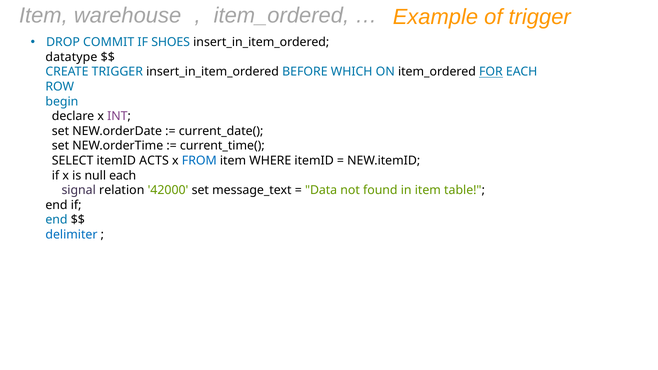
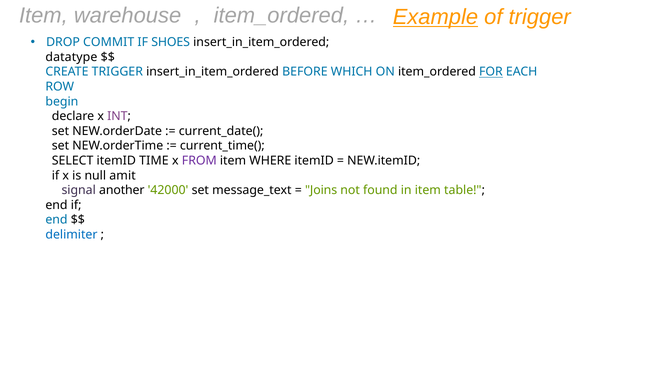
Example underline: none -> present
ACTS: ACTS -> TIME
FROM colour: blue -> purple
null each: each -> amit
relation: relation -> another
Data: Data -> Joins
